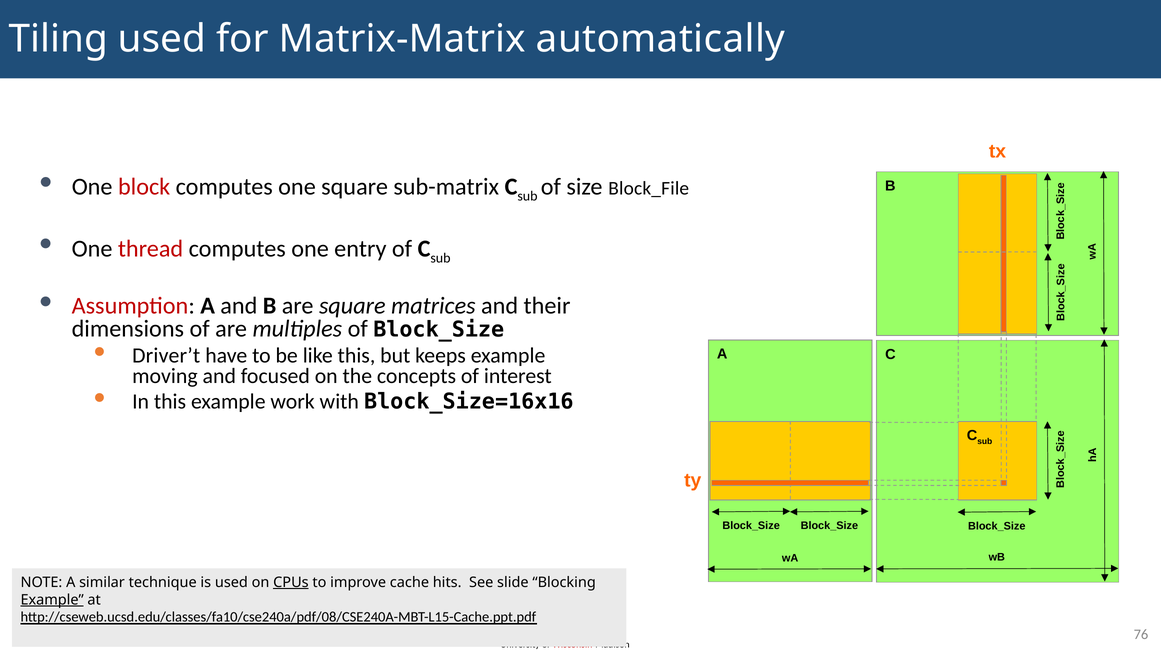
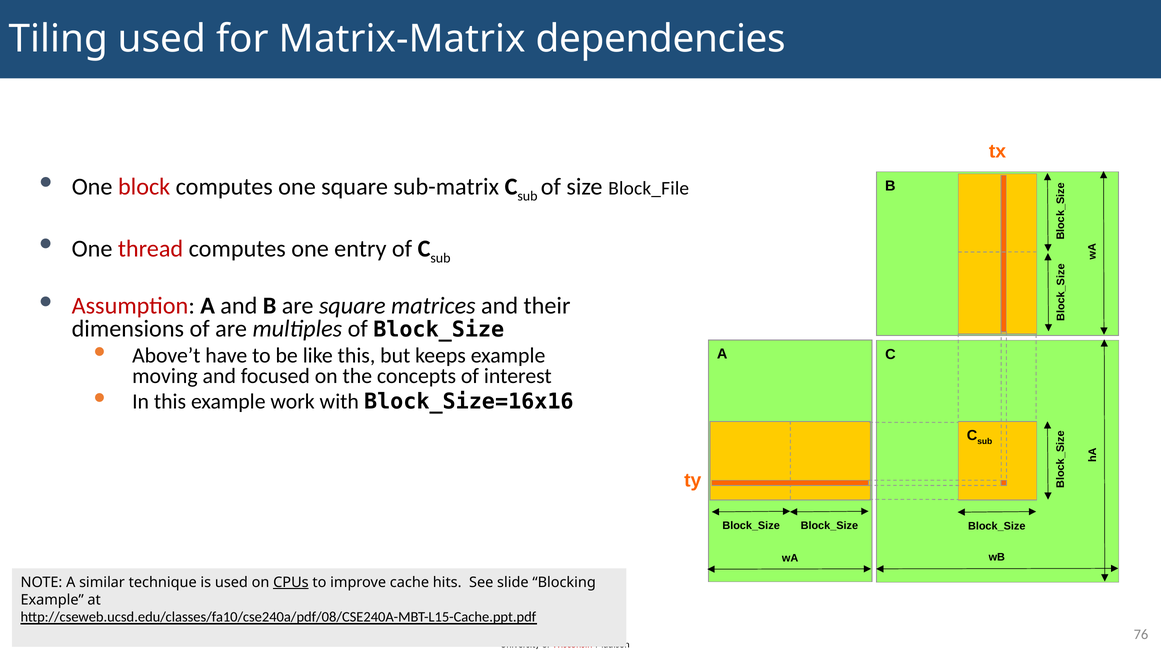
automatically: automatically -> dependencies
Driver’t: Driver’t -> Above’t
Example at (52, 600) underline: present -> none
